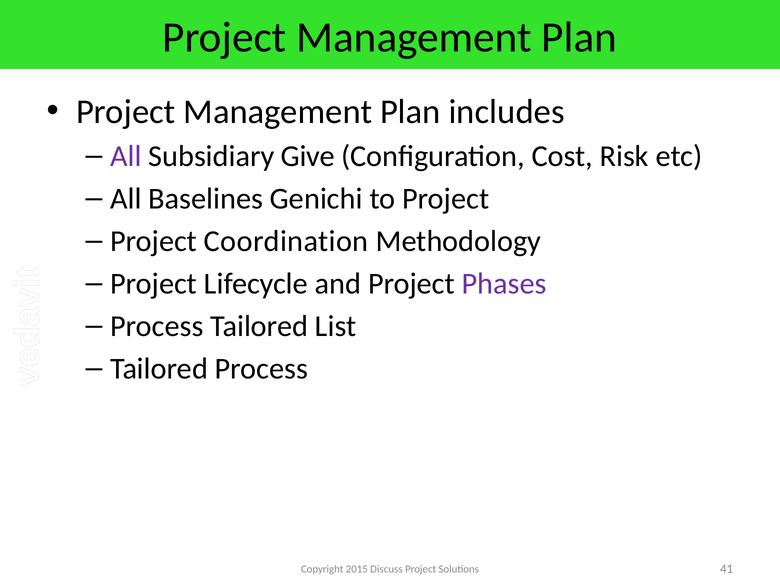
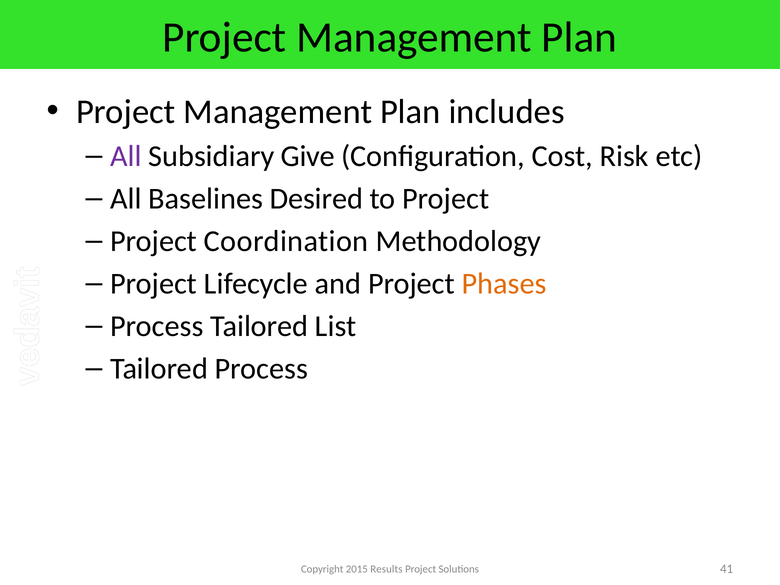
Genichi: Genichi -> Desired
Phases colour: purple -> orange
Discuss: Discuss -> Results
